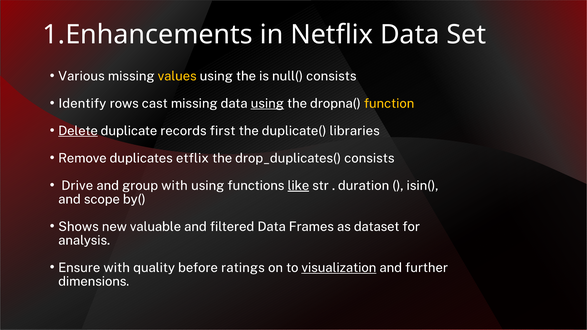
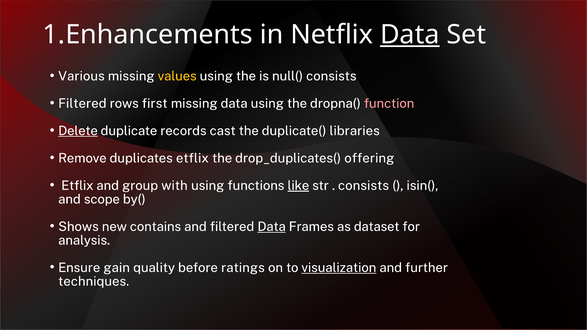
Data at (410, 35) underline: none -> present
Identify at (82, 104): Identify -> Filtered
cast: cast -> first
using at (267, 104) underline: present -> none
function colour: yellow -> pink
first: first -> cast
drop_duplicates( consists: consists -> offering
Drive at (77, 186): Drive -> Etflix
duration at (364, 186): duration -> consists
valuable: valuable -> contains
Data at (272, 227) underline: none -> present
Ensure with: with -> gain
dimensions: dimensions -> techniques
